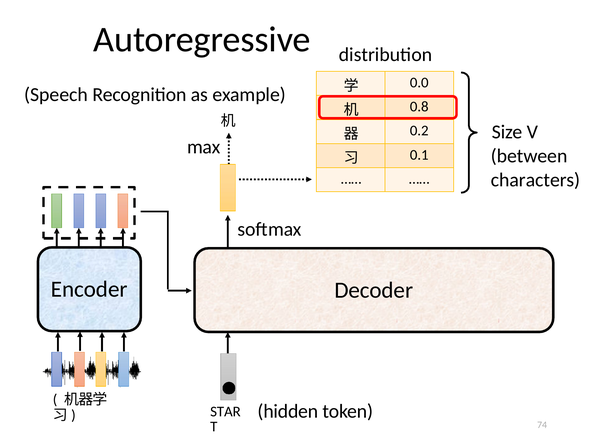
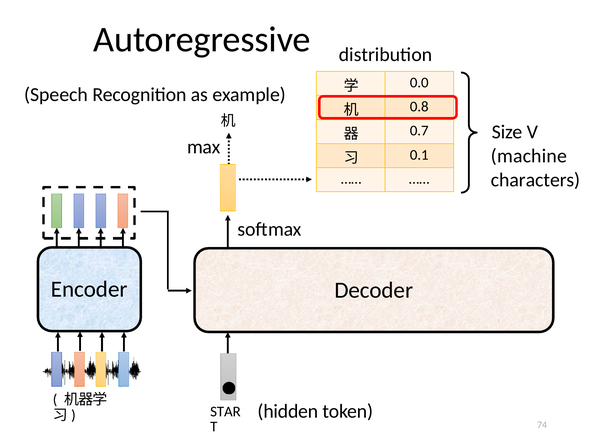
0.2: 0.2 -> 0.7
between: between -> machine
